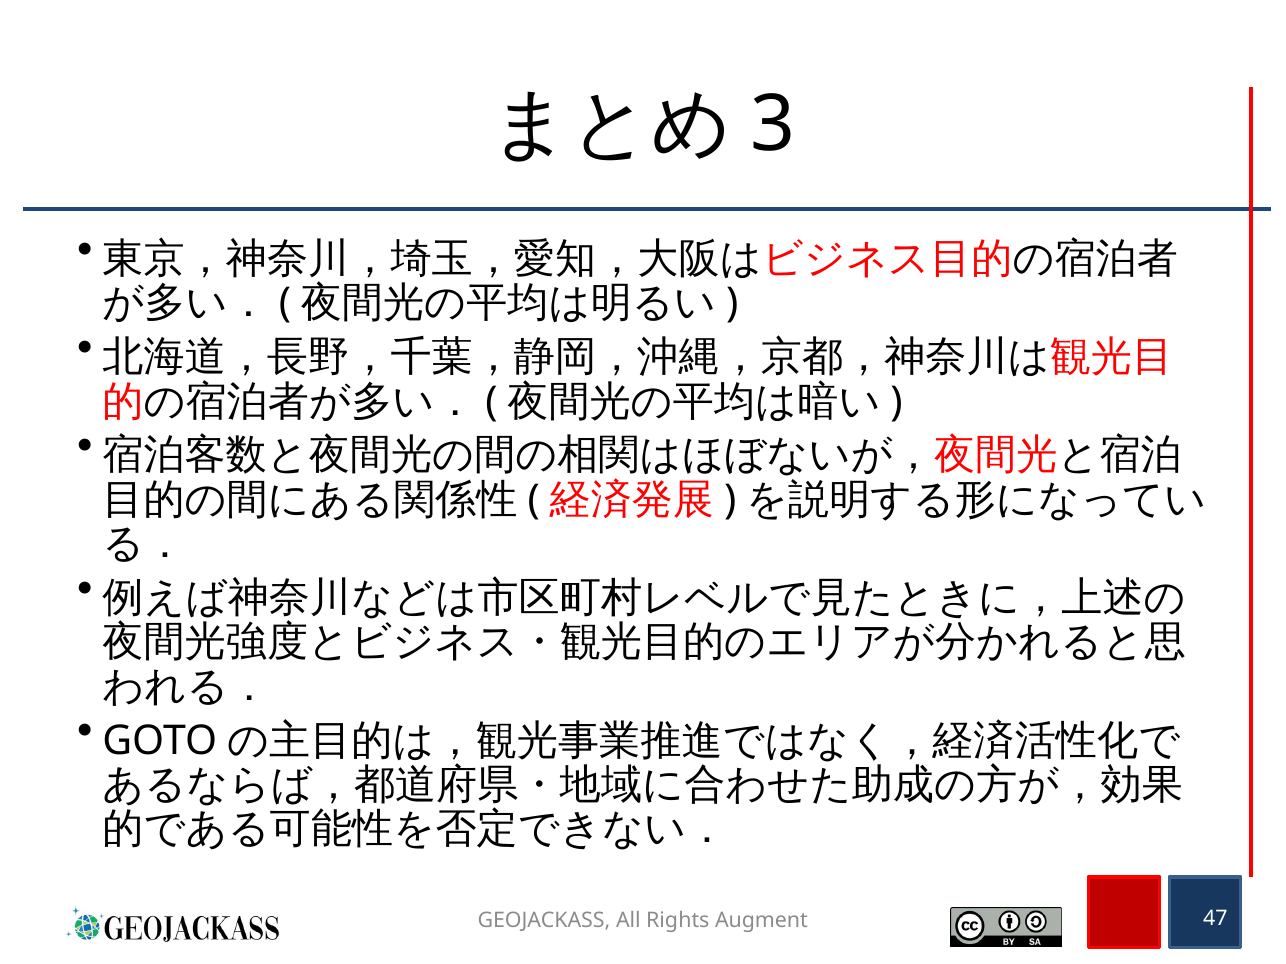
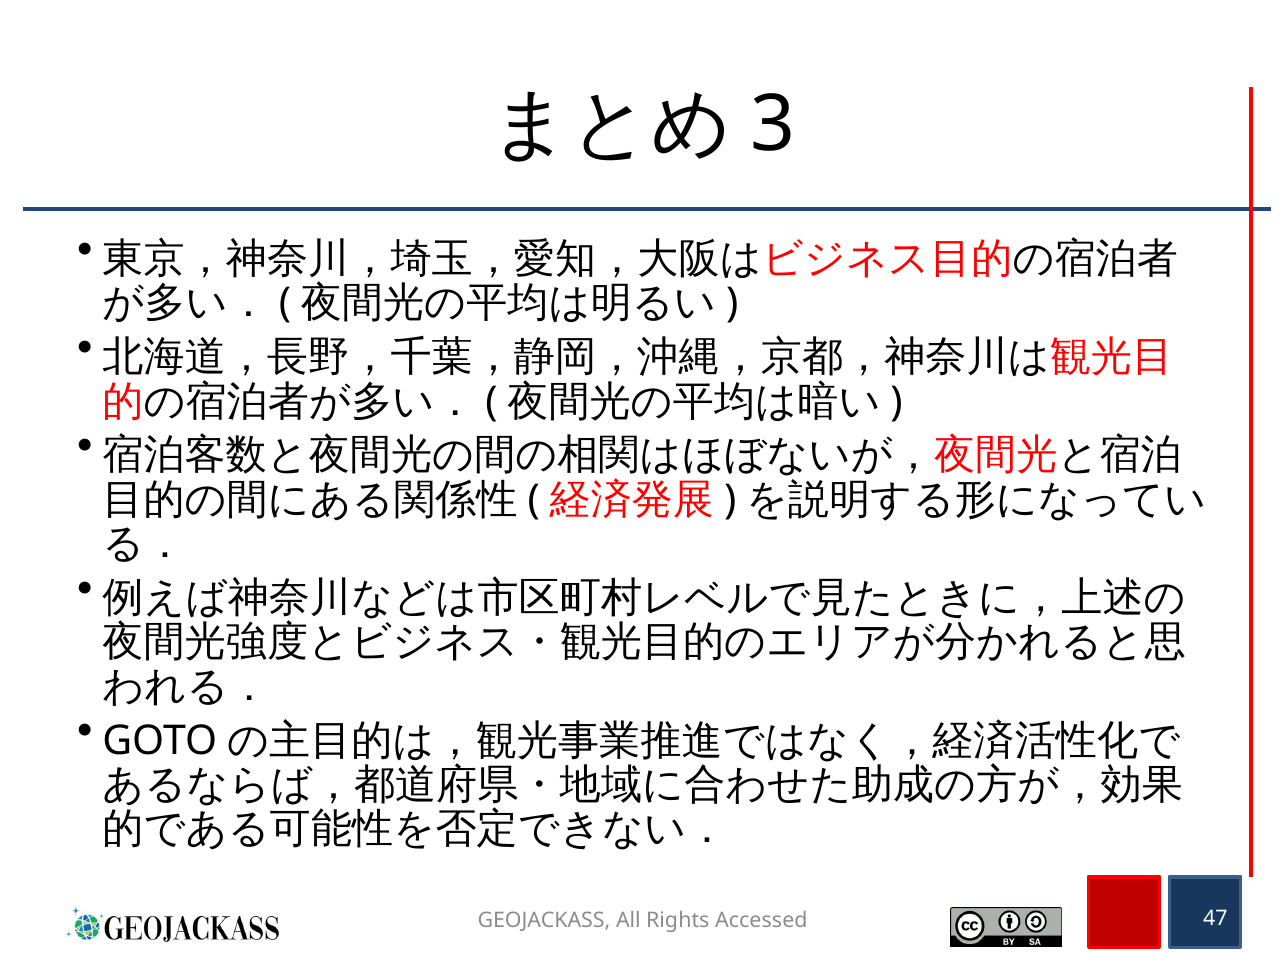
Augment: Augment -> Accessed
